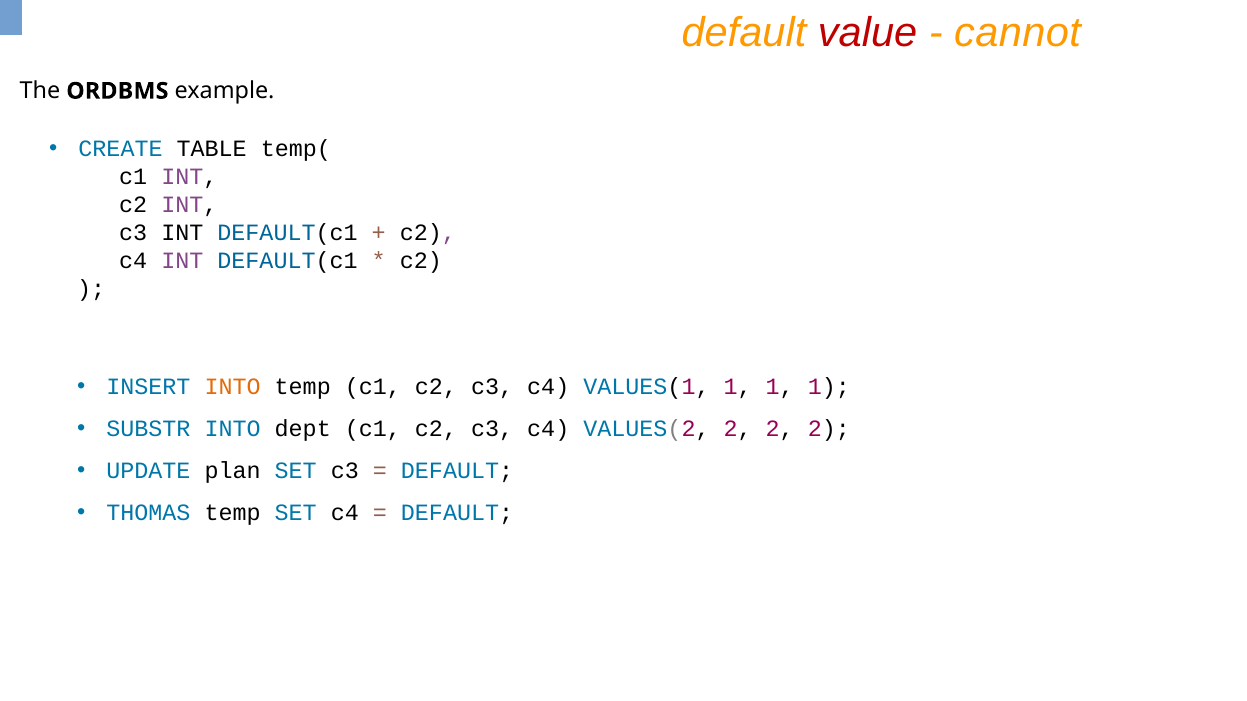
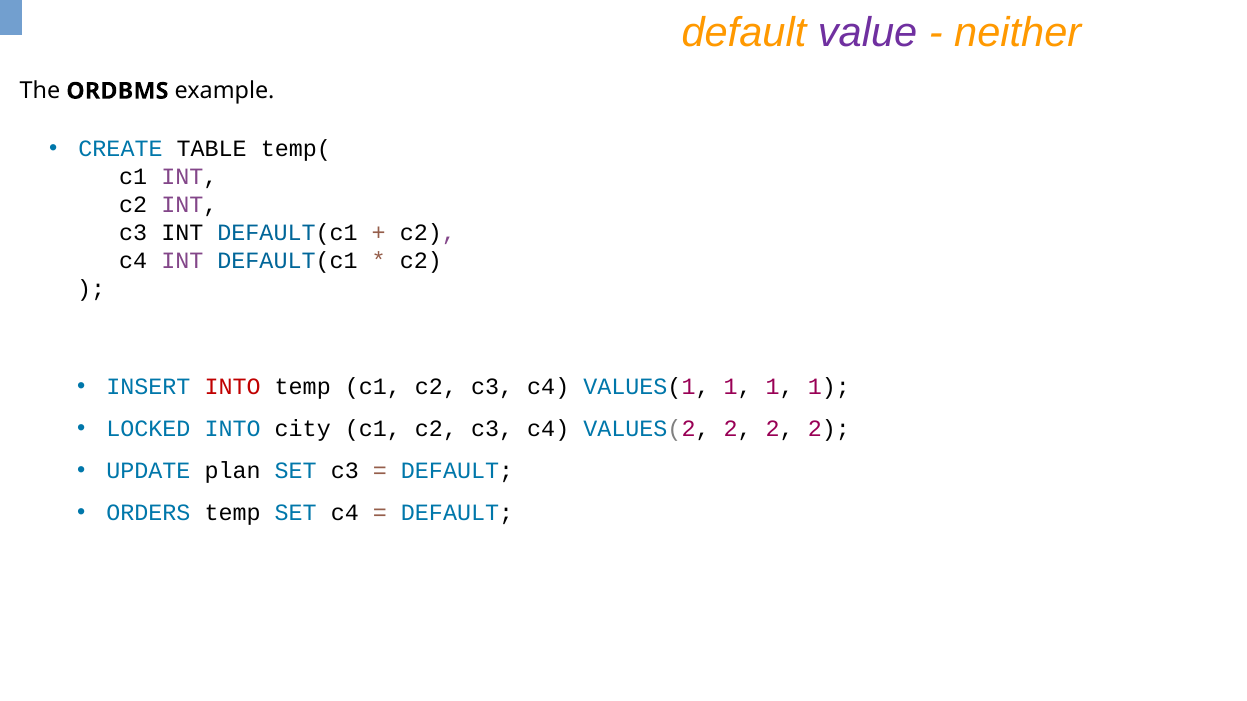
value colour: red -> purple
cannot: cannot -> neither
INTO at (233, 387) colour: orange -> red
SUBSTR: SUBSTR -> LOCKED
dept: dept -> city
THOMAS: THOMAS -> ORDERS
